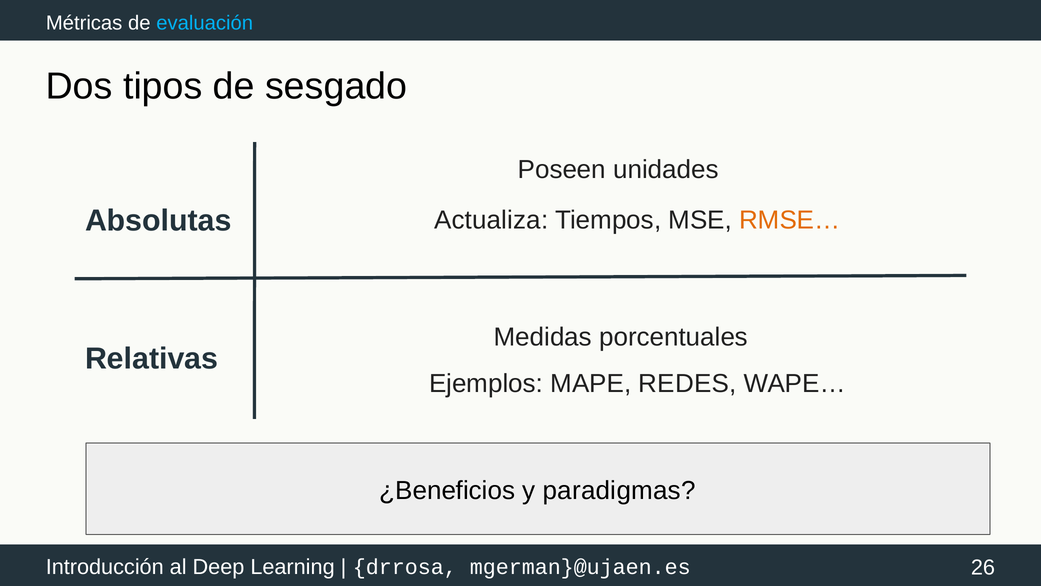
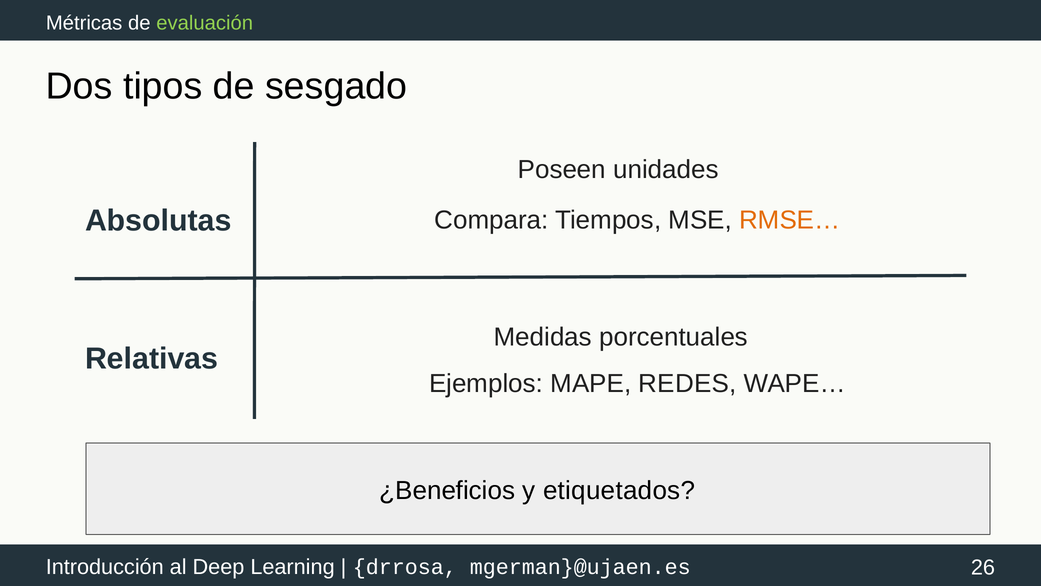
evaluación colour: light blue -> light green
Actualiza: Actualiza -> Compara
paradigmas: paradigmas -> etiquetados
